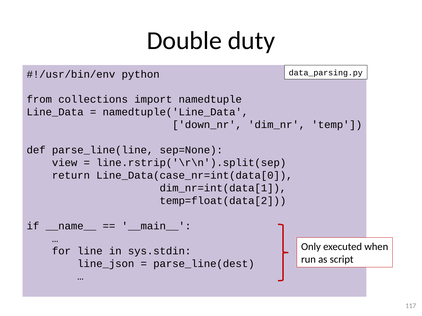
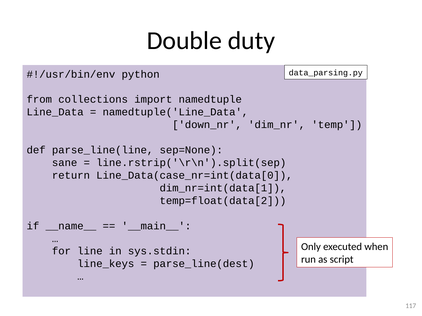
view: view -> sane
line_json: line_json -> line_keys
